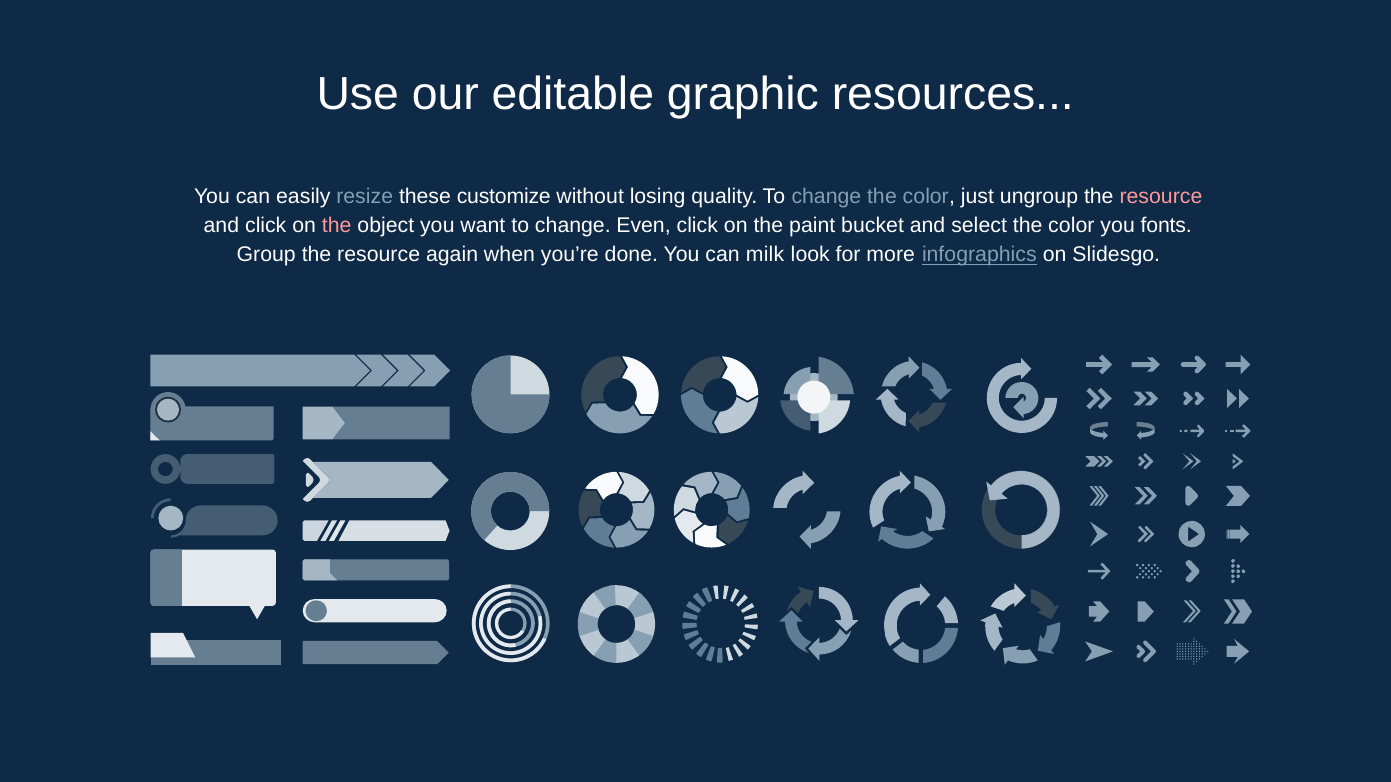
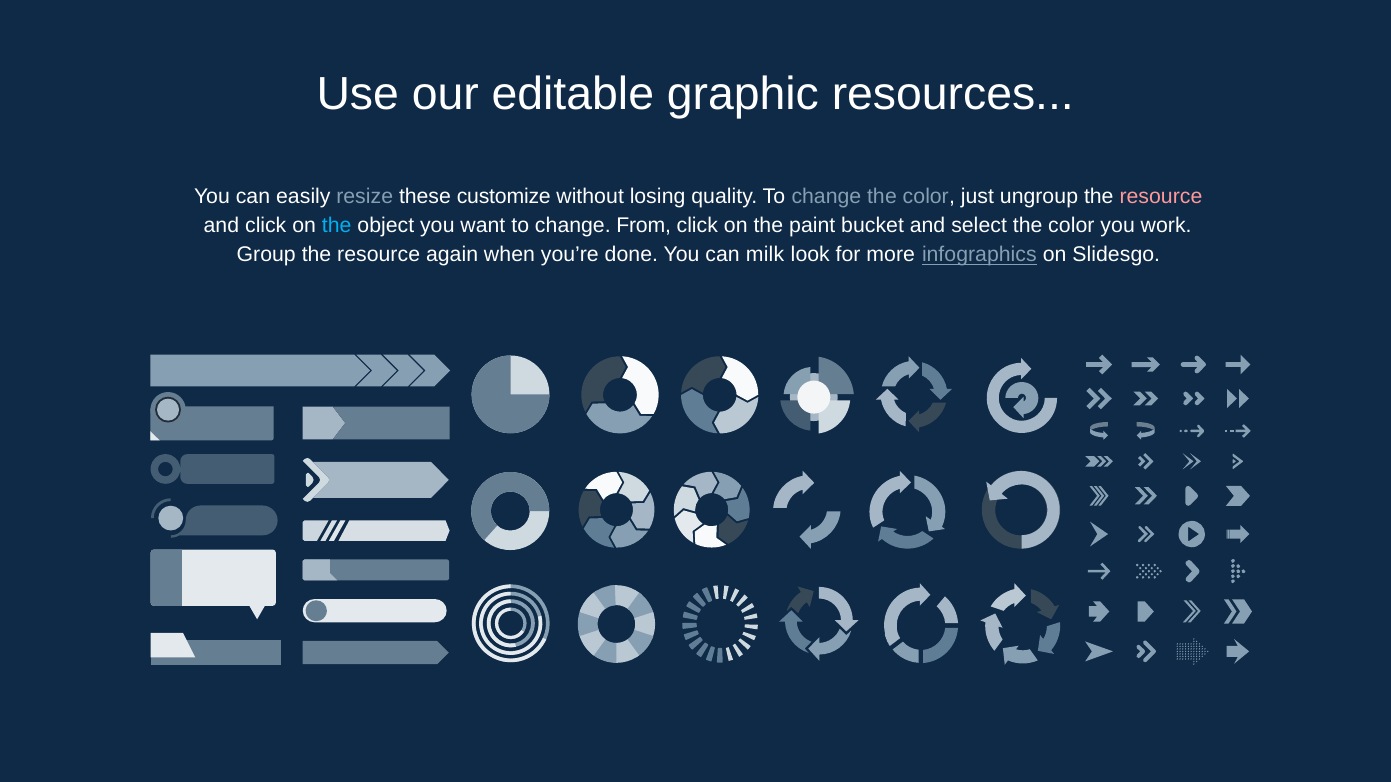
the at (337, 226) colour: pink -> light blue
Even: Even -> From
fonts: fonts -> work
